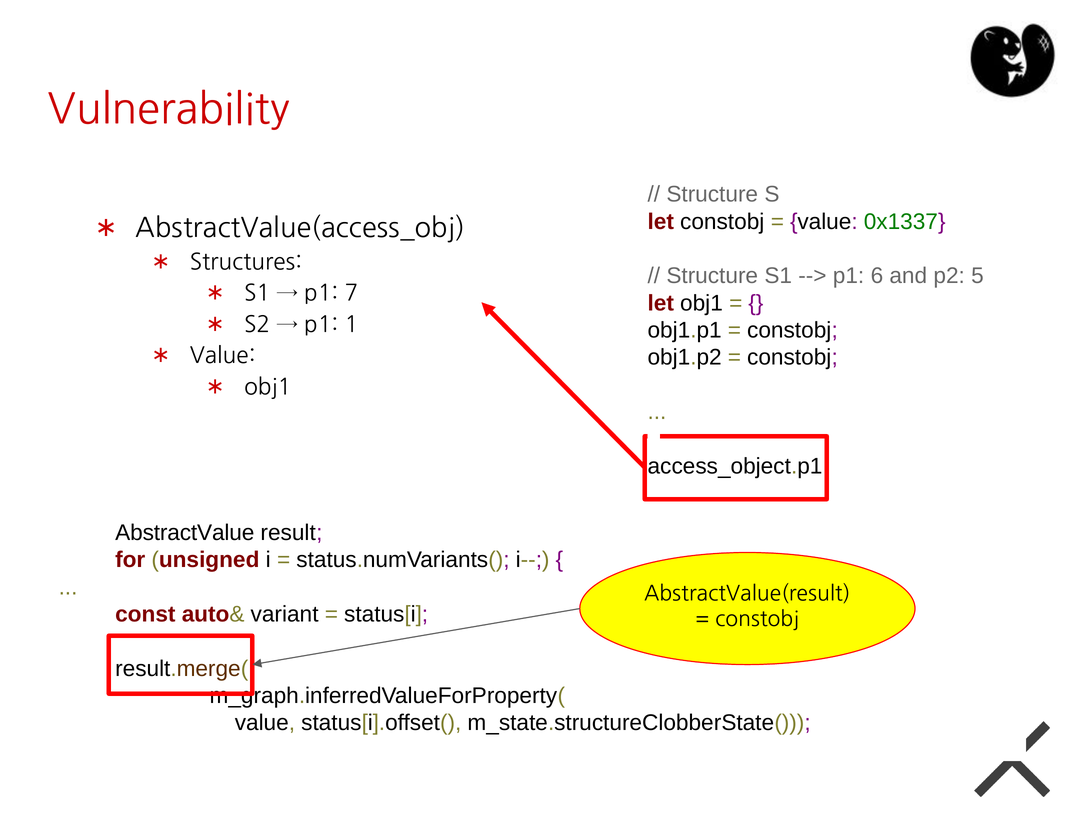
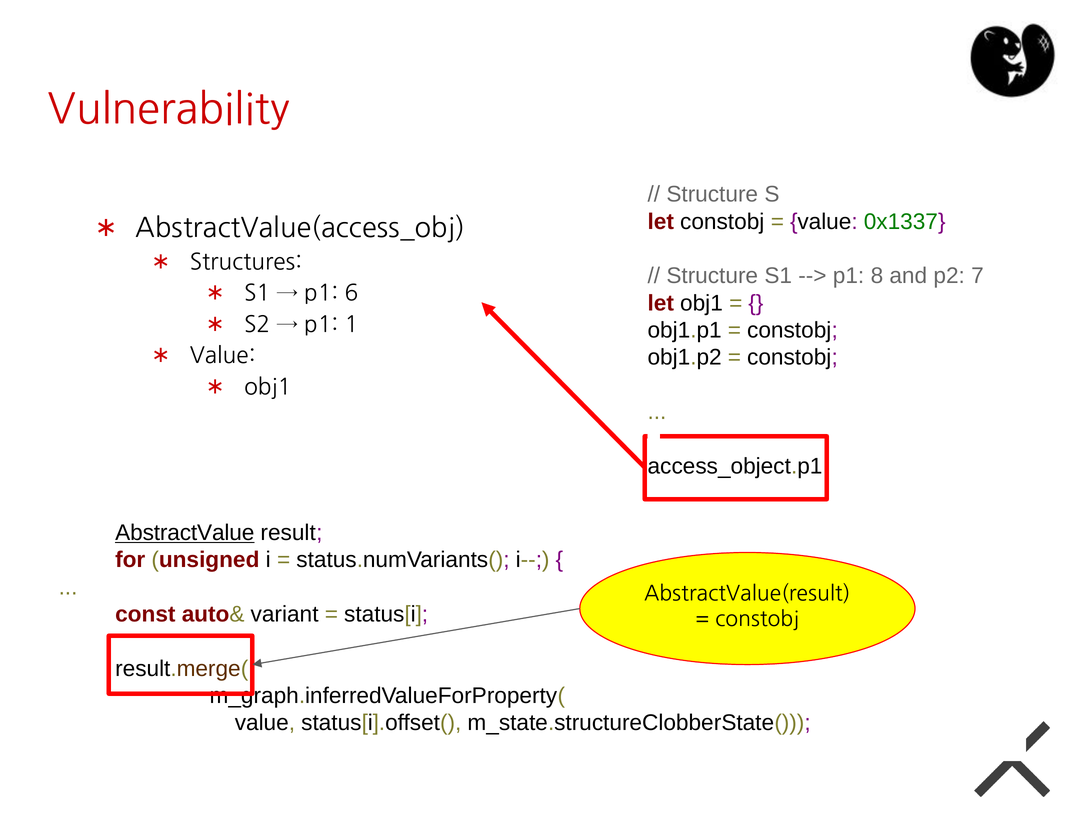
6: 6 -> 8
5: 5 -> 7
7: 7 -> 6
AbstractValue underline: none -> present
